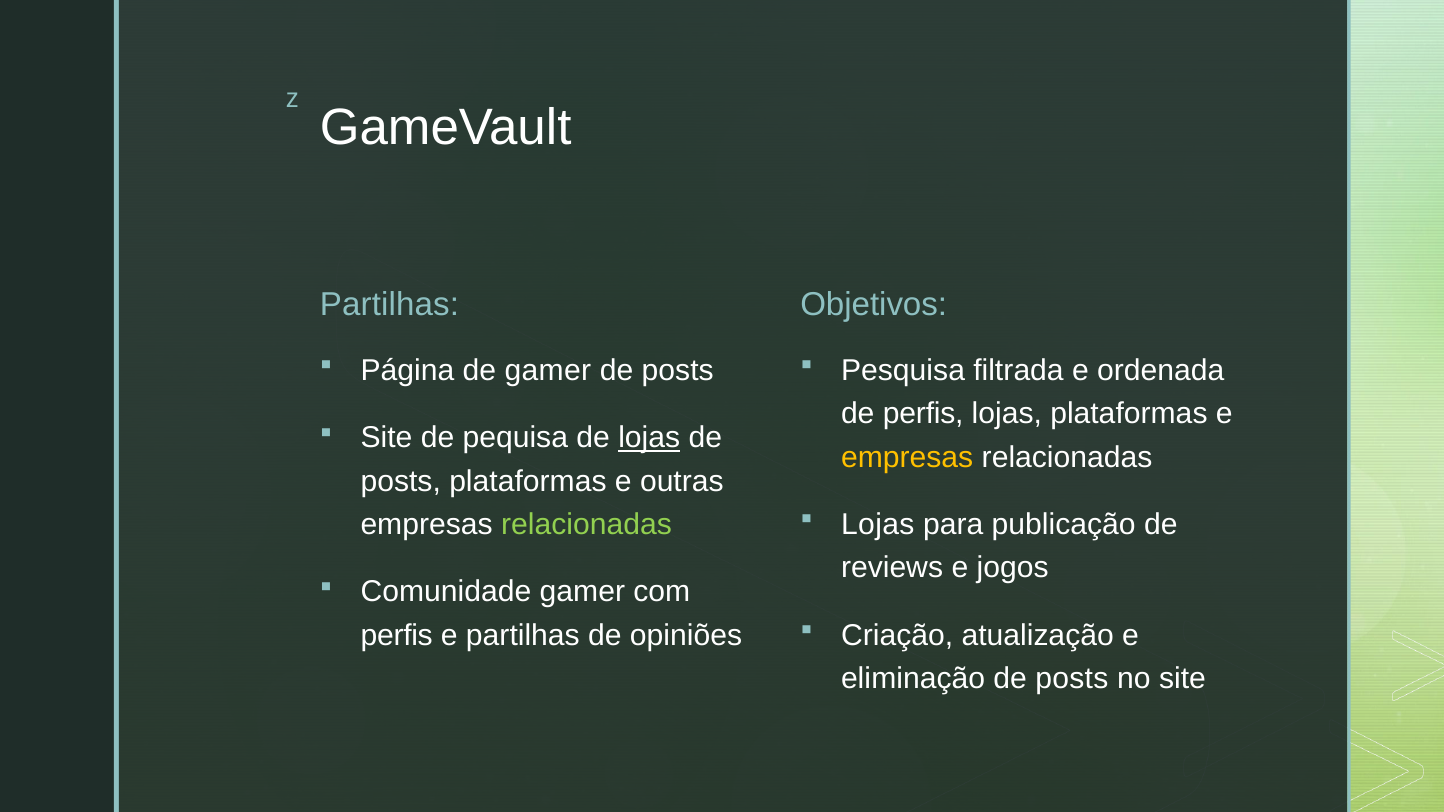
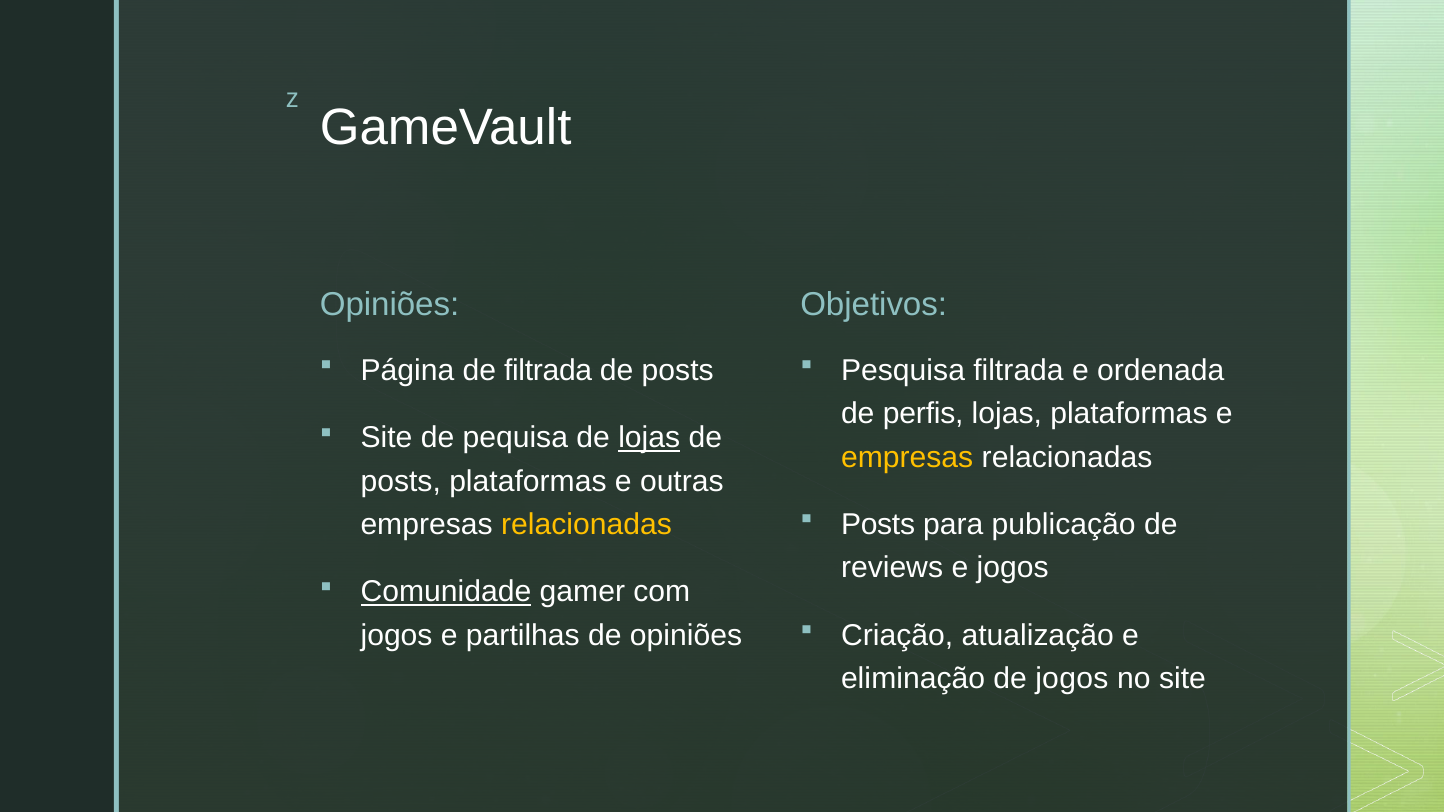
Partilhas at (389, 305): Partilhas -> Opiniões
de gamer: gamer -> filtrada
Lojas at (878, 525): Lojas -> Posts
relacionadas at (587, 525) colour: light green -> yellow
Comunidade underline: none -> present
perfis at (397, 636): perfis -> jogos
eliminação de posts: posts -> jogos
